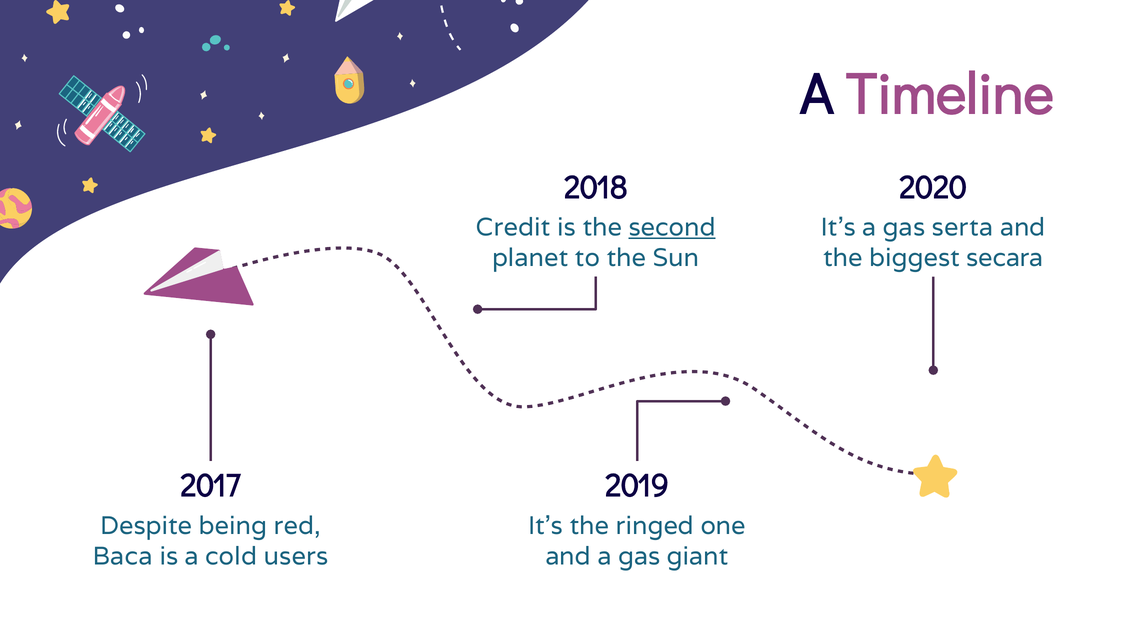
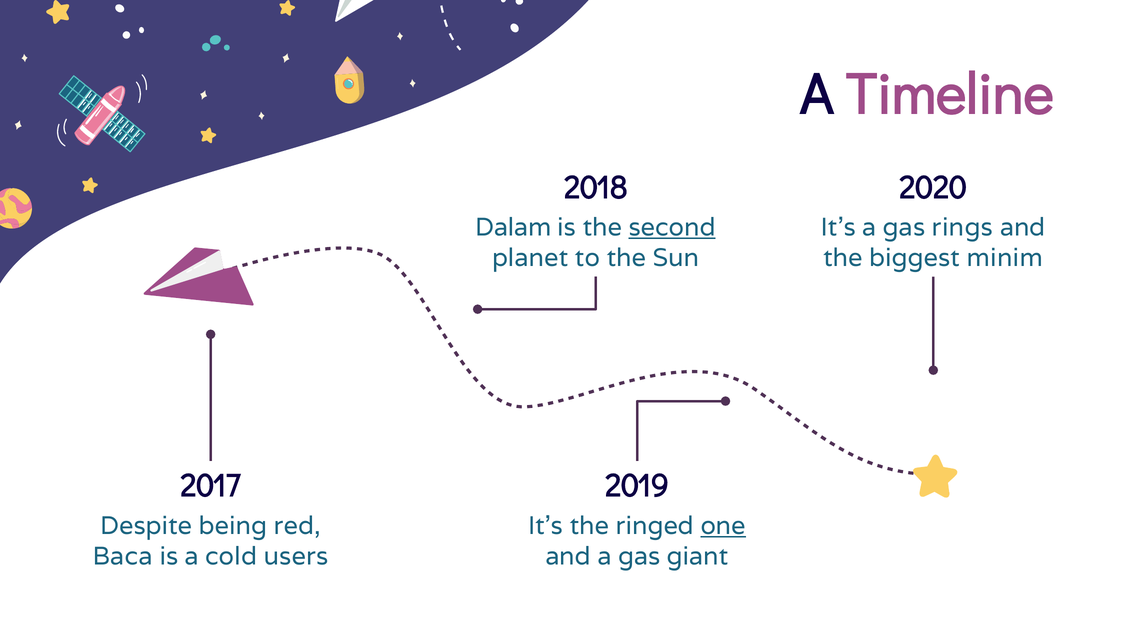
Credit: Credit -> Dalam
serta: serta -> rings
secara: secara -> minim
one underline: none -> present
